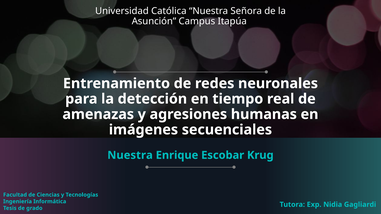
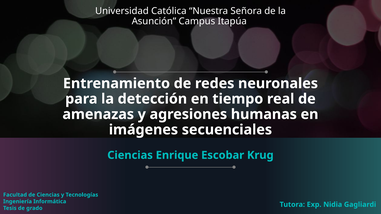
Nuestra at (130, 155): Nuestra -> Ciencias
